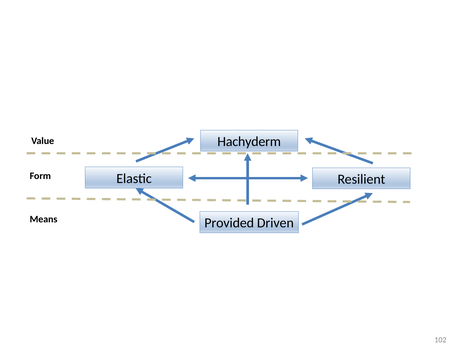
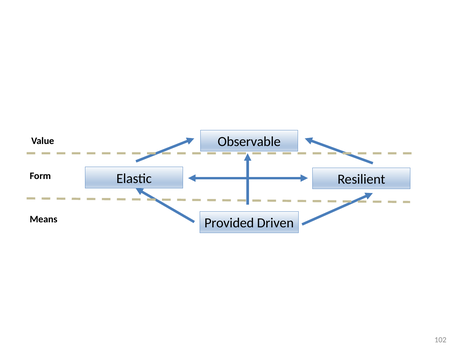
Hachyderm: Hachyderm -> Observable
